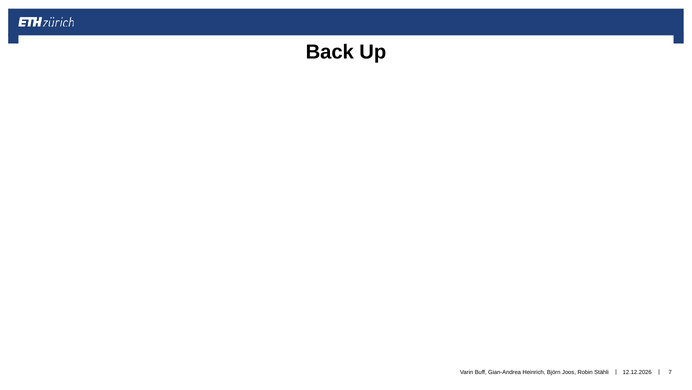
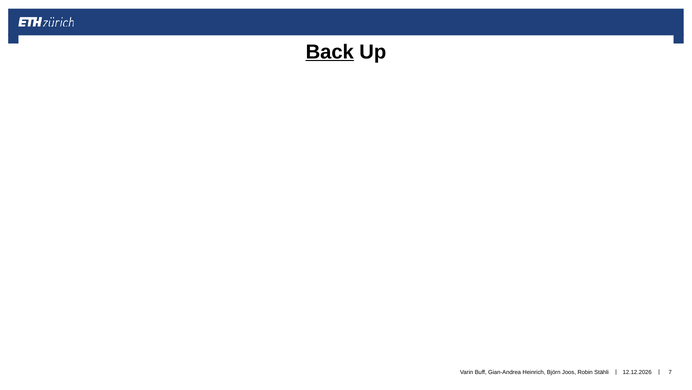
Back underline: none -> present
